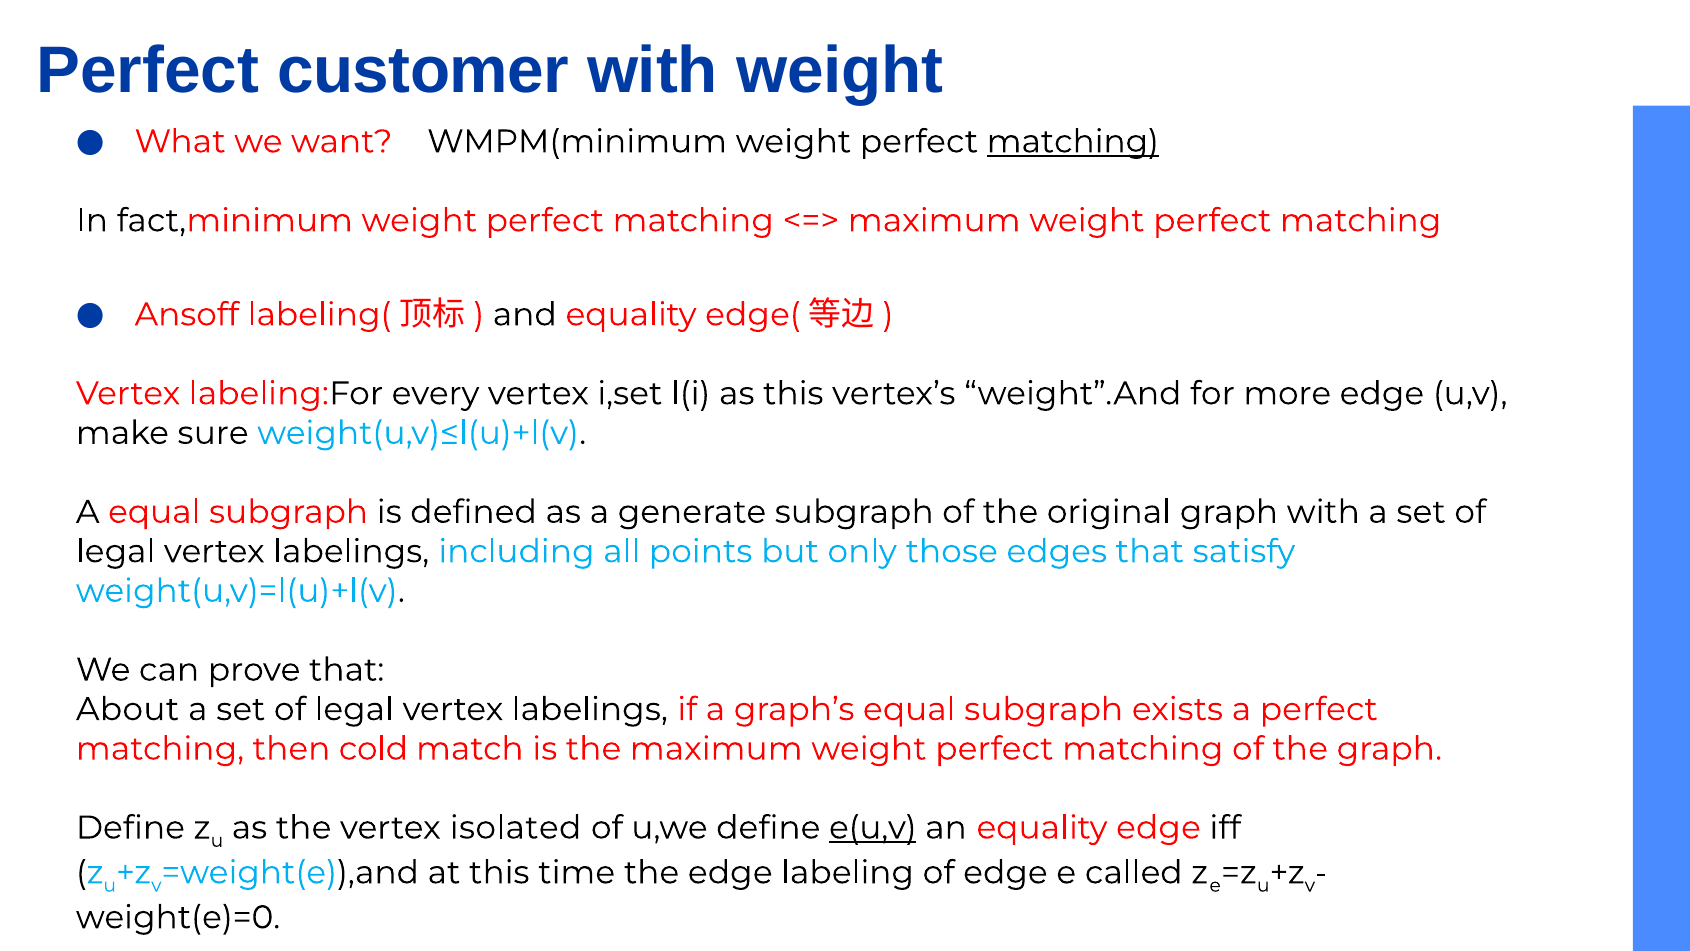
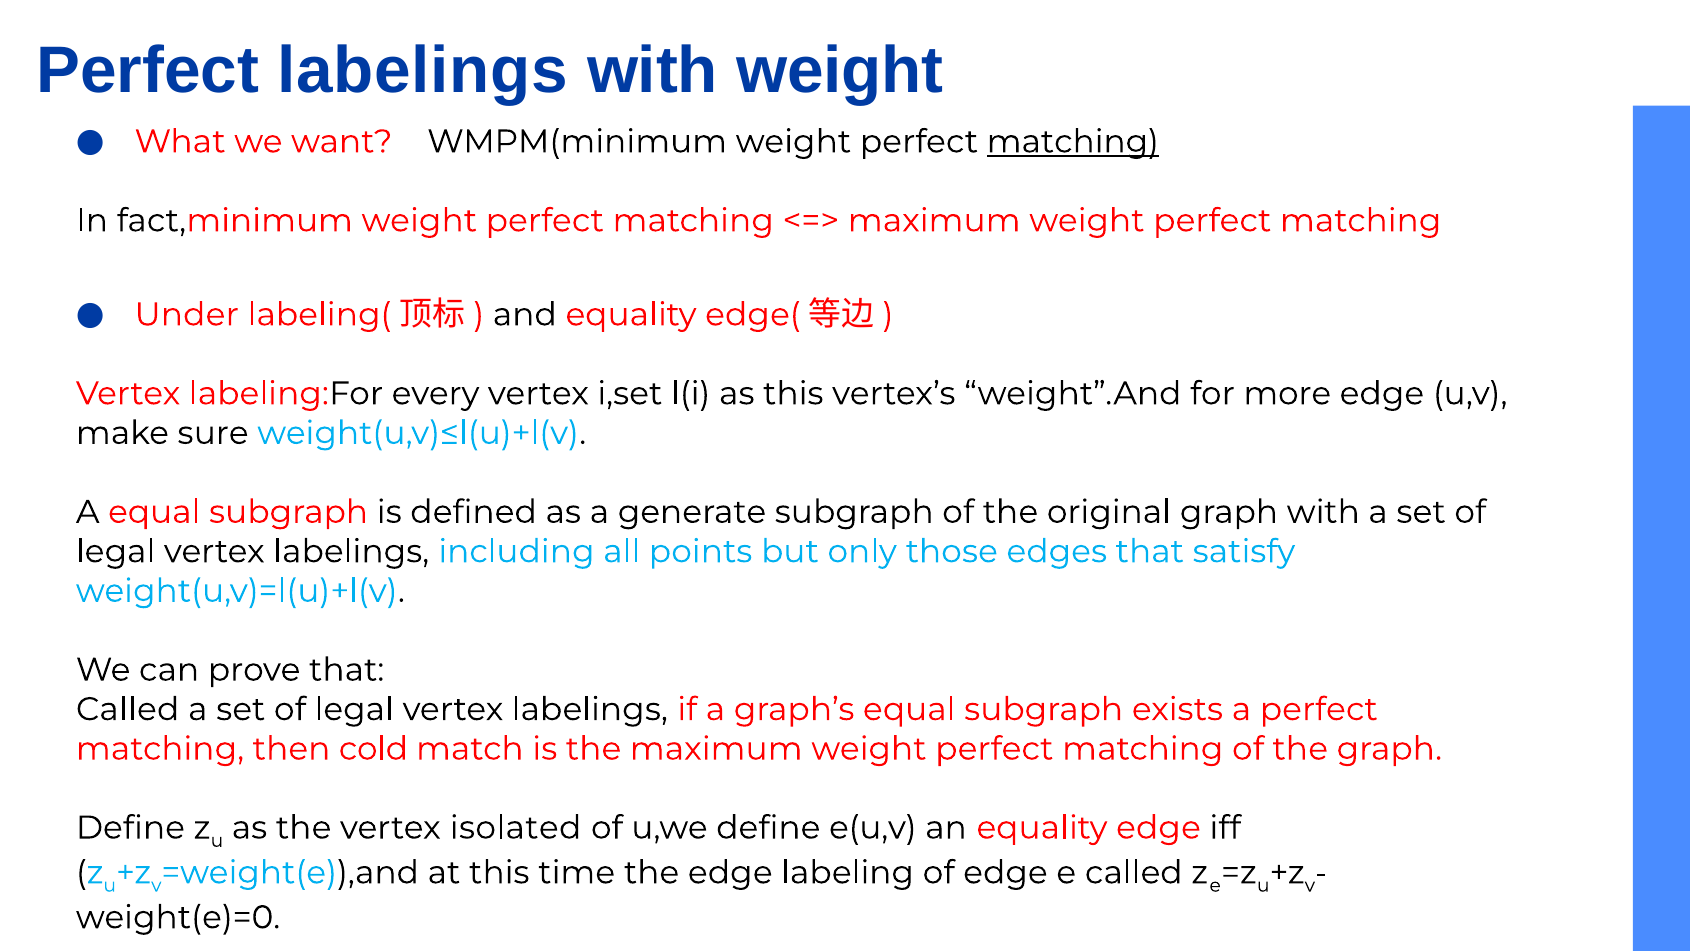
Perfect customer: customer -> labelings
Ansoff: Ansoff -> Under
About at (128, 709): About -> Called
e(u,v underline: present -> none
